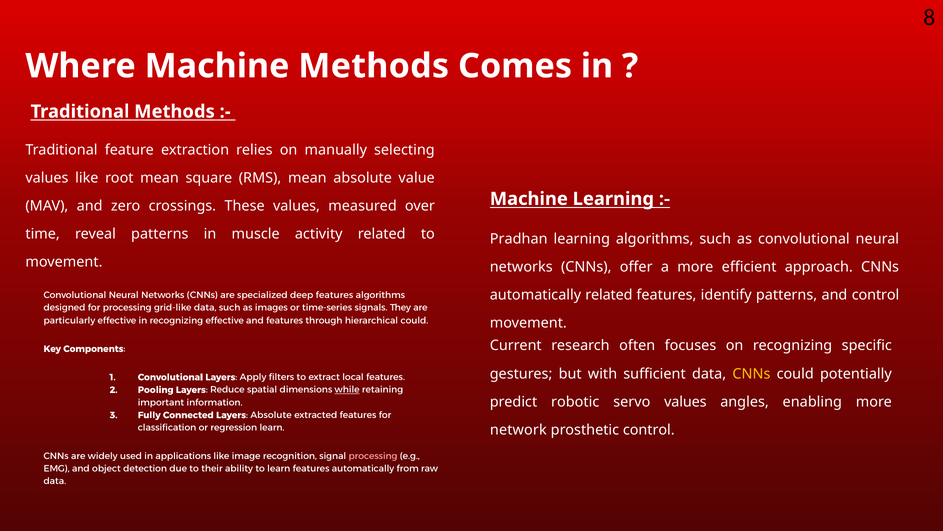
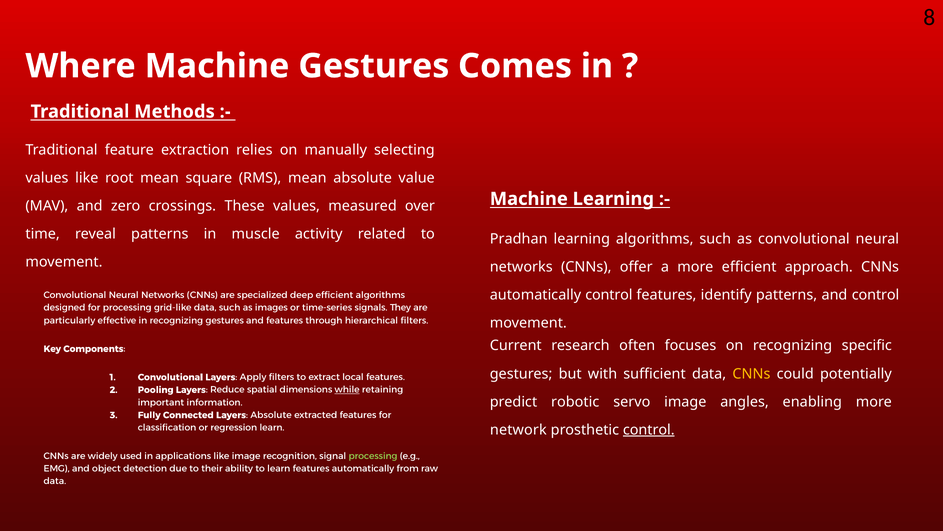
Machine Methods: Methods -> Gestures
automatically related: related -> control
deep features: features -> efficient
recognizing effective: effective -> gestures
hierarchical could: could -> filters
servo values: values -> image
control at (649, 429) underline: none -> present
processing at (373, 456) colour: pink -> light green
